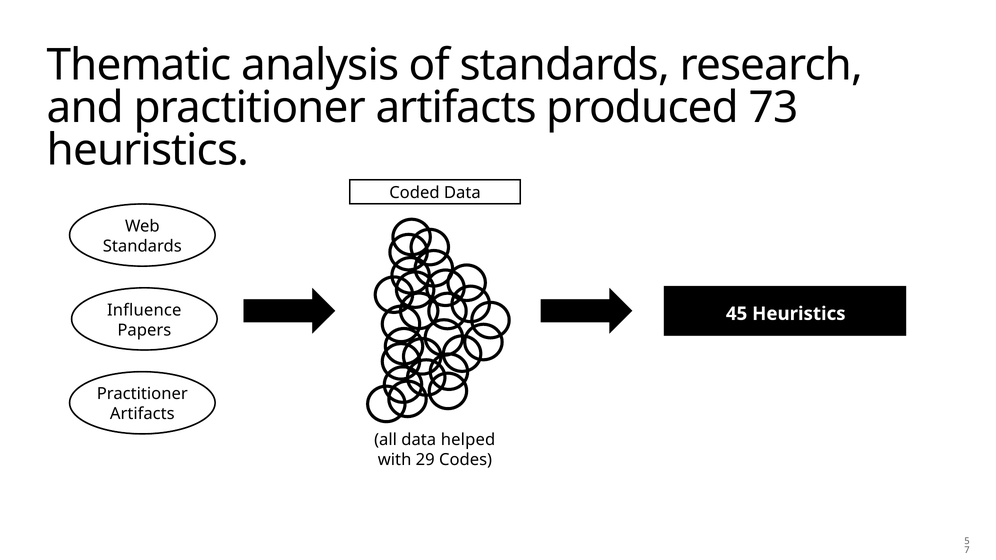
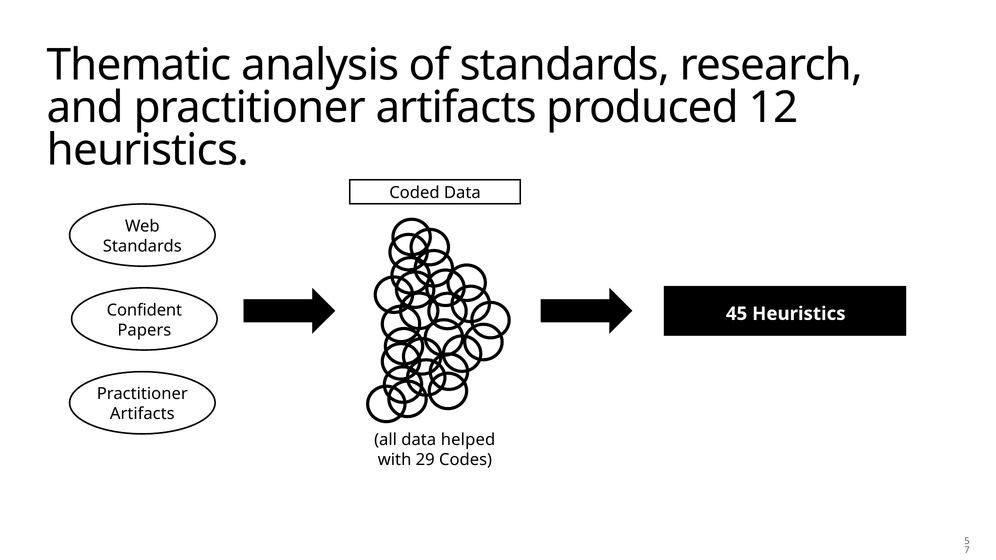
73: 73 -> 12
Influence: Influence -> Confident
